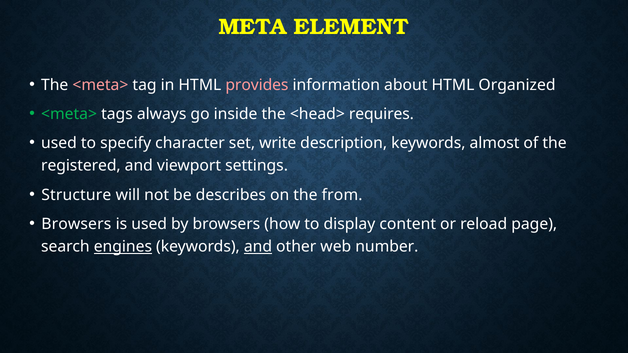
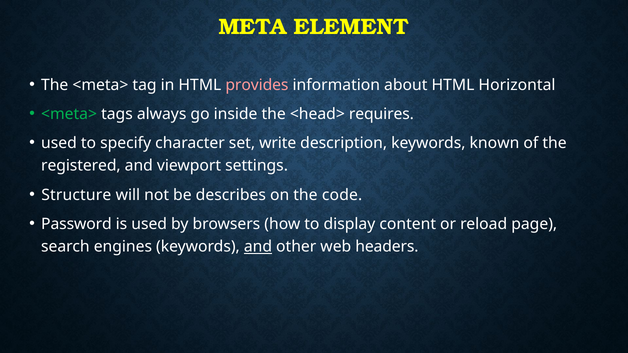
<meta> at (100, 85) colour: pink -> white
Organized: Organized -> Horizontal
almost: almost -> known
from: from -> code
Browsers at (76, 224): Browsers -> Password
engines underline: present -> none
number: number -> headers
